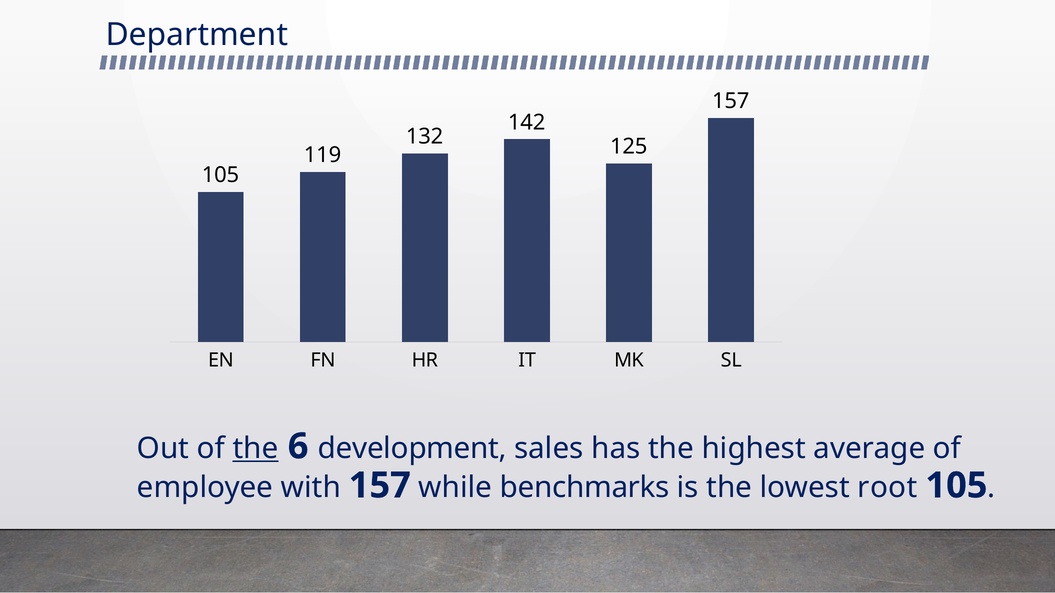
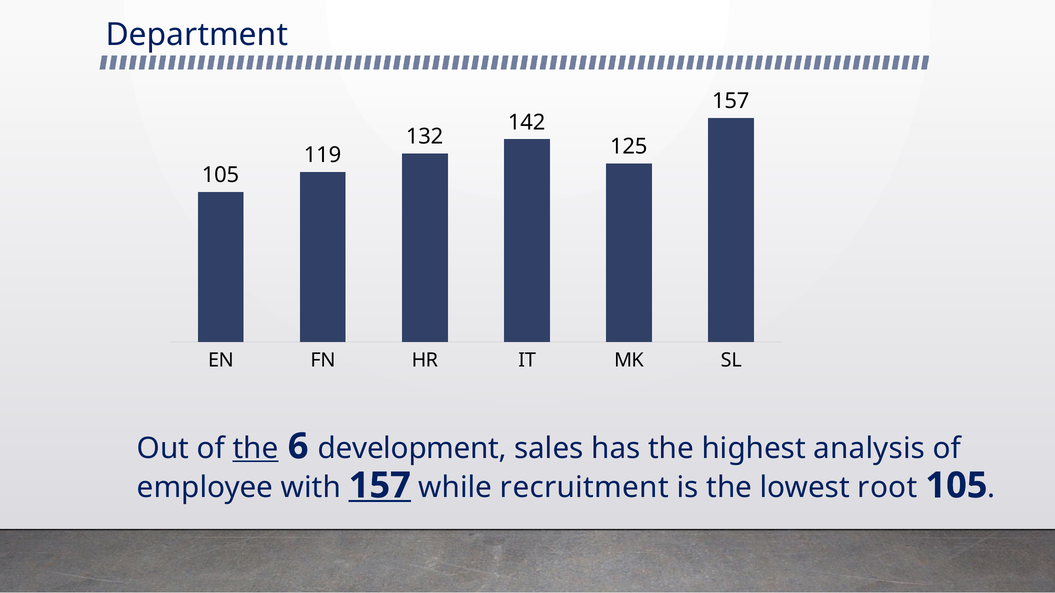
average: average -> analysis
157 at (380, 486) underline: none -> present
benchmarks: benchmarks -> recruitment
